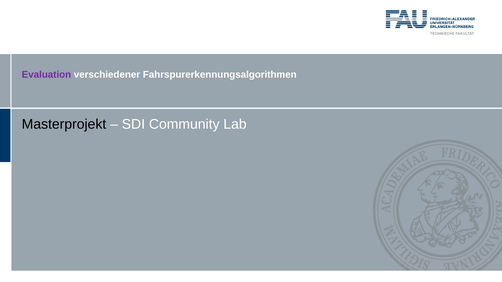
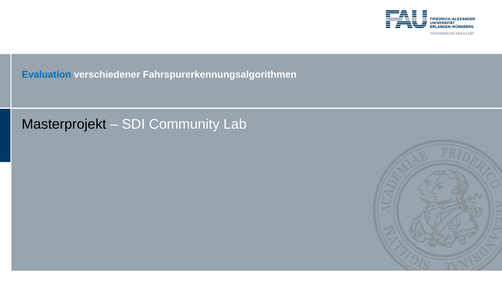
Evaluation colour: purple -> blue
